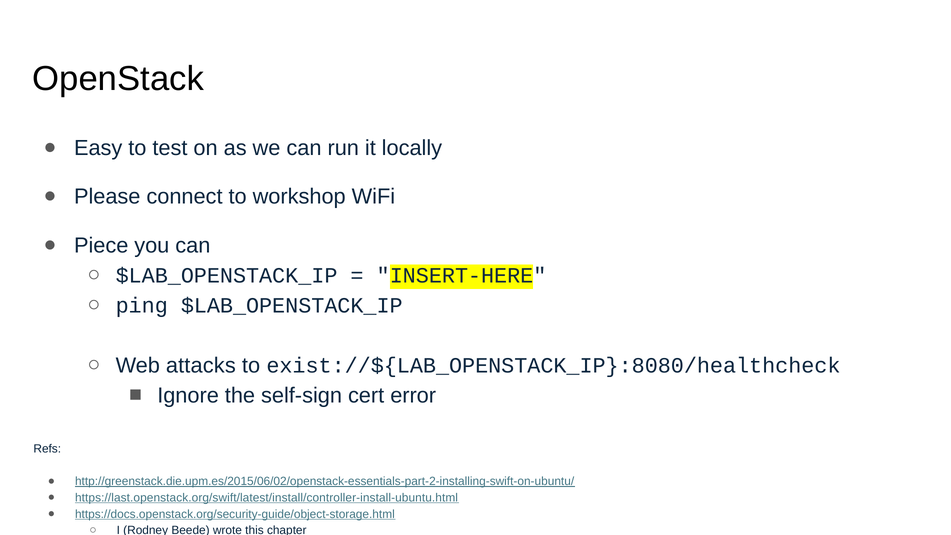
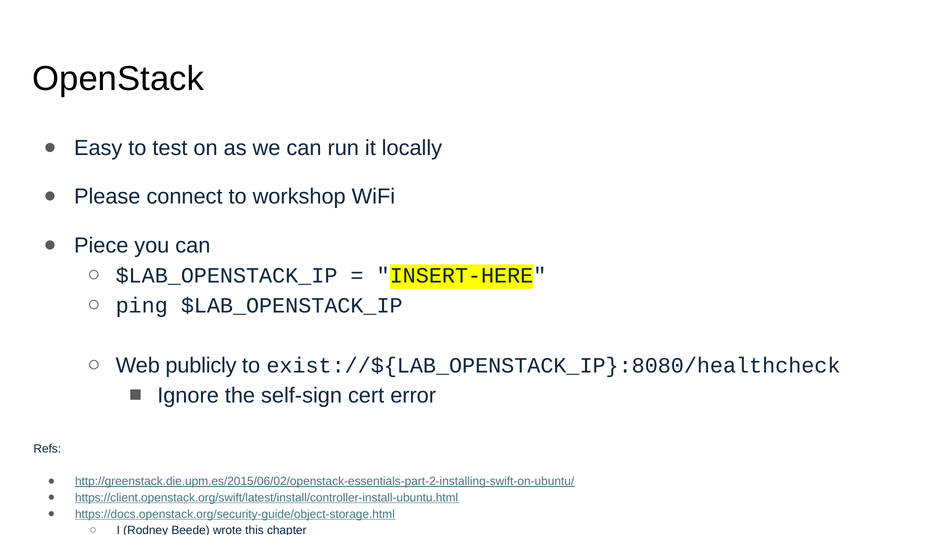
attacks: attacks -> publicly
https://last.openstack.org/swift/latest/install/controller-install-ubuntu.html: https://last.openstack.org/swift/latest/install/controller-install-ubuntu.html -> https://client.openstack.org/swift/latest/install/controller-install-ubuntu.html
